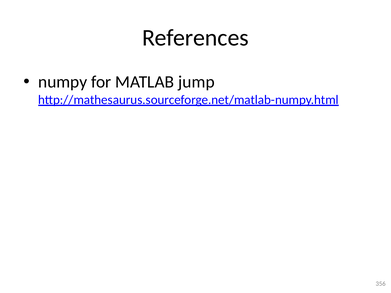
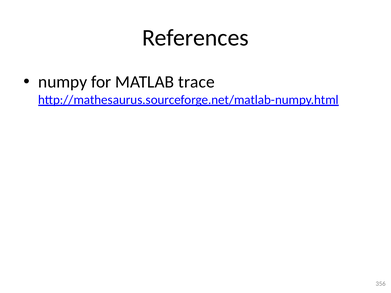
jump: jump -> trace
